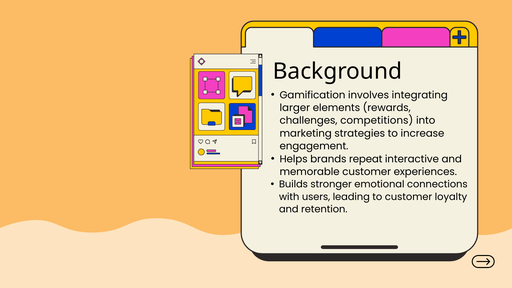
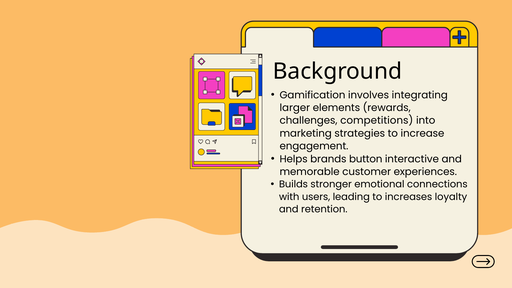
repeat: repeat -> button
to customer: customer -> increases
